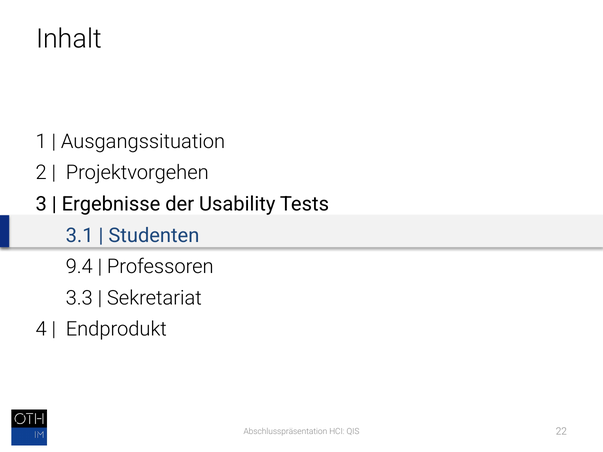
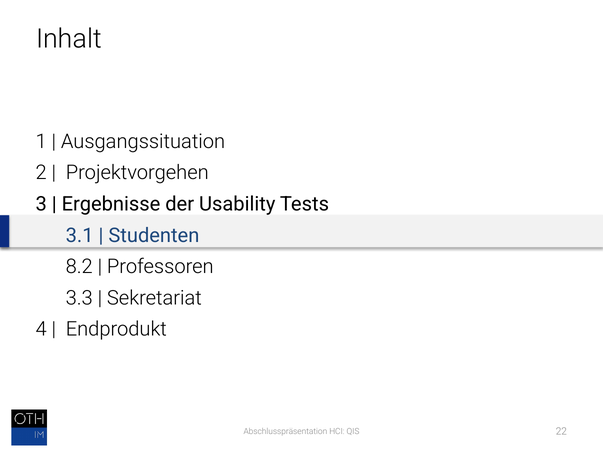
9.4: 9.4 -> 8.2
